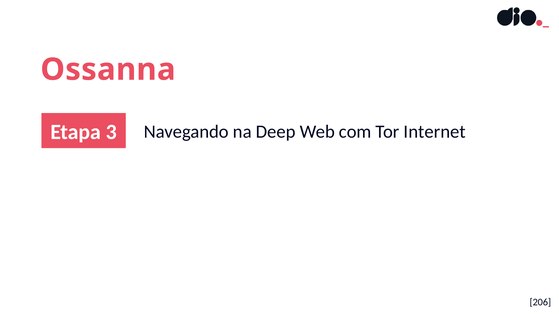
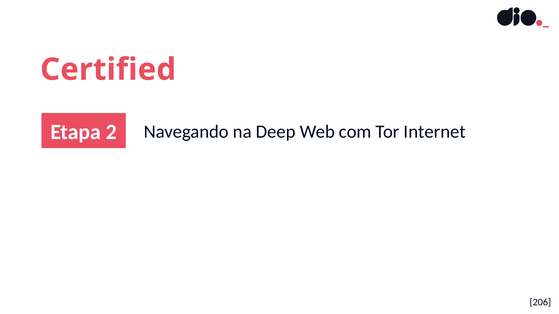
Ossanna: Ossanna -> Certified
3: 3 -> 2
